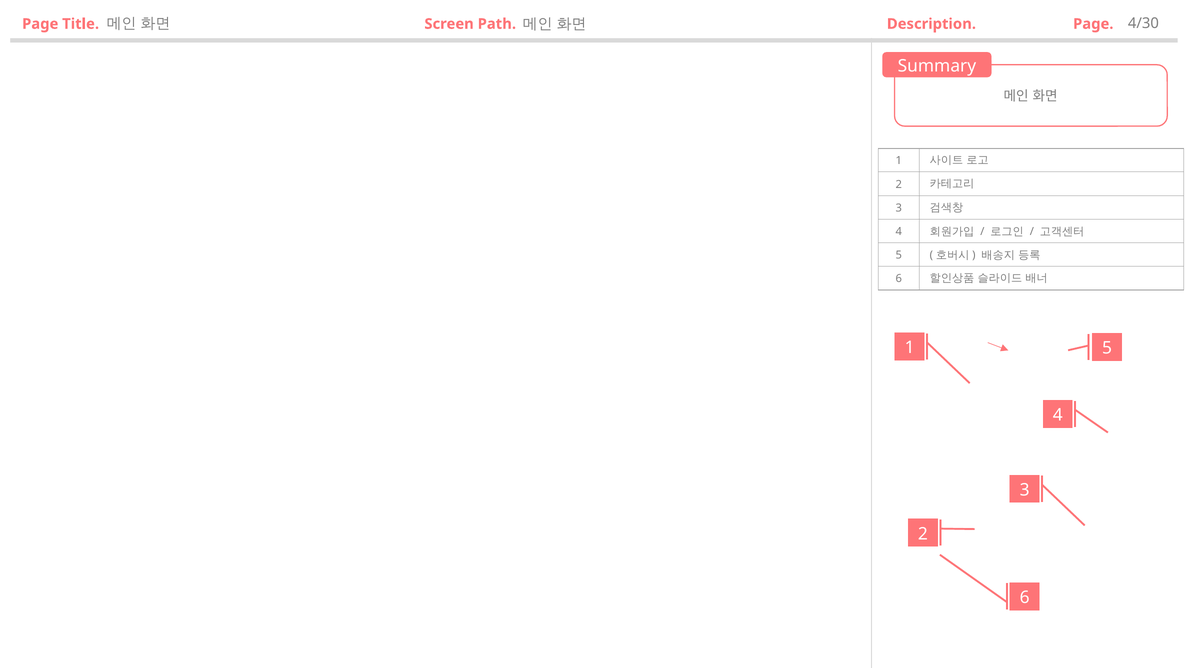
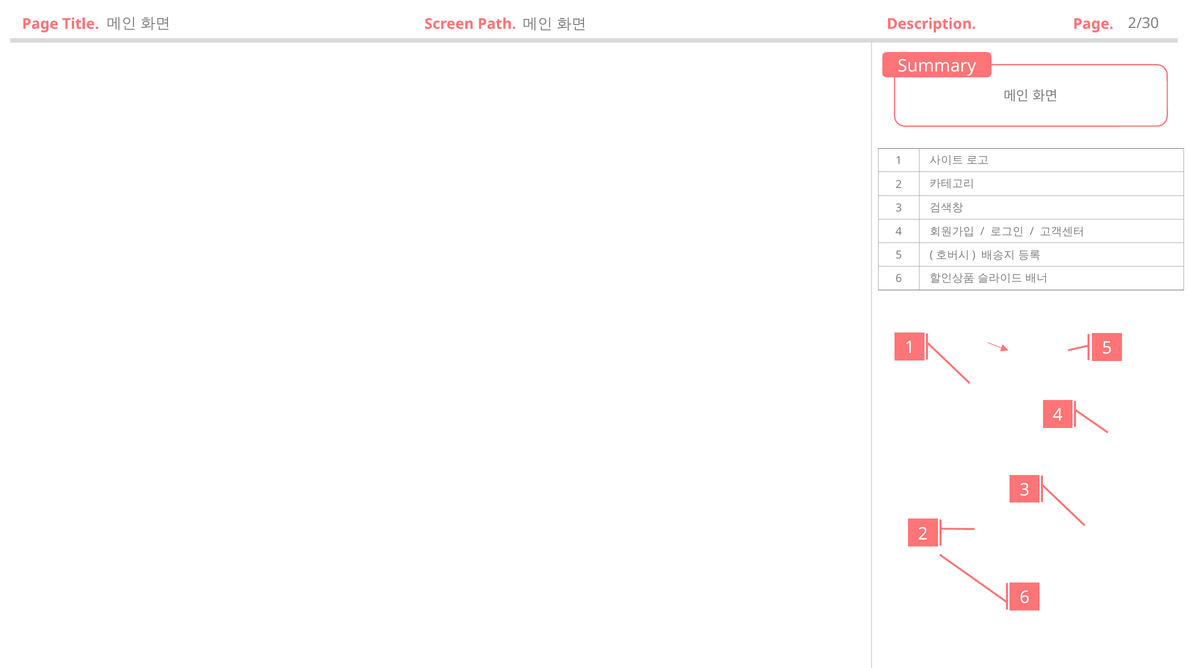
4/30: 4/30 -> 2/30
